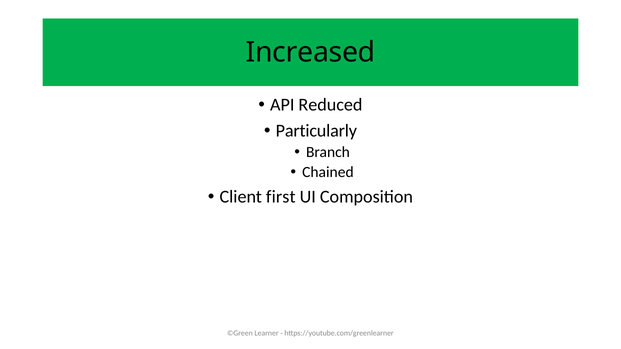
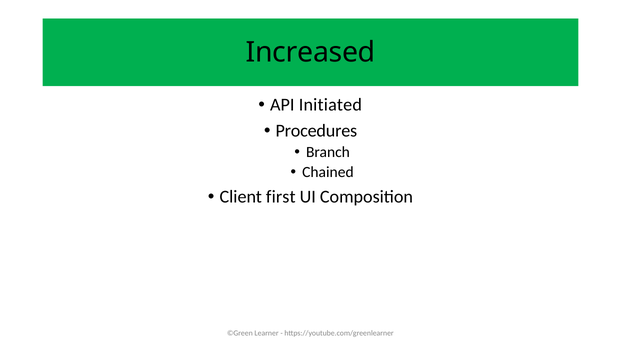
Reduced: Reduced -> Initiated
Particularly: Particularly -> Procedures
